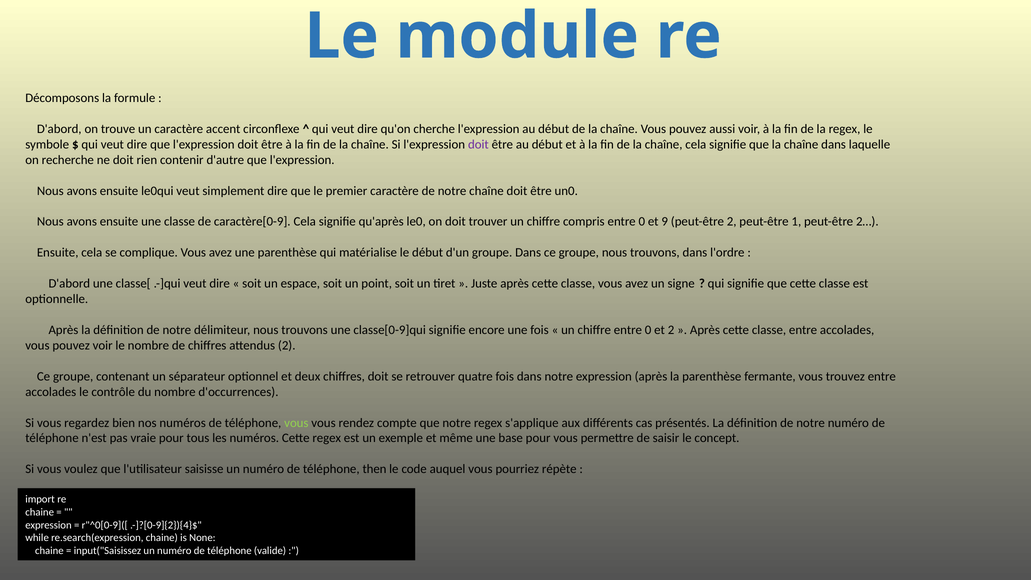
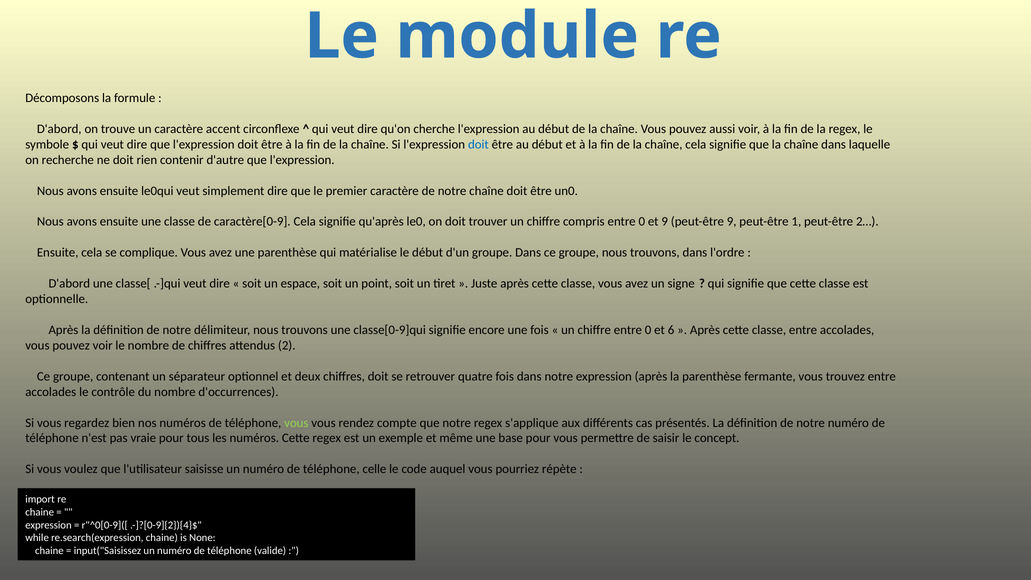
doit at (478, 144) colour: purple -> blue
peut-être 2: 2 -> 9
et 2: 2 -> 6
then: then -> celle
